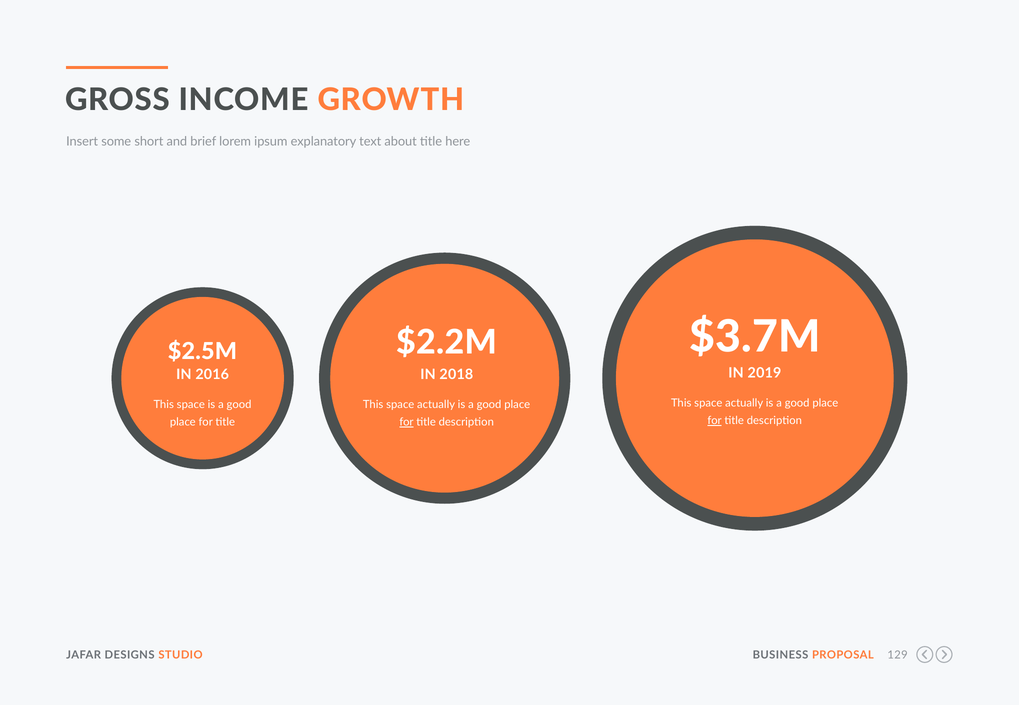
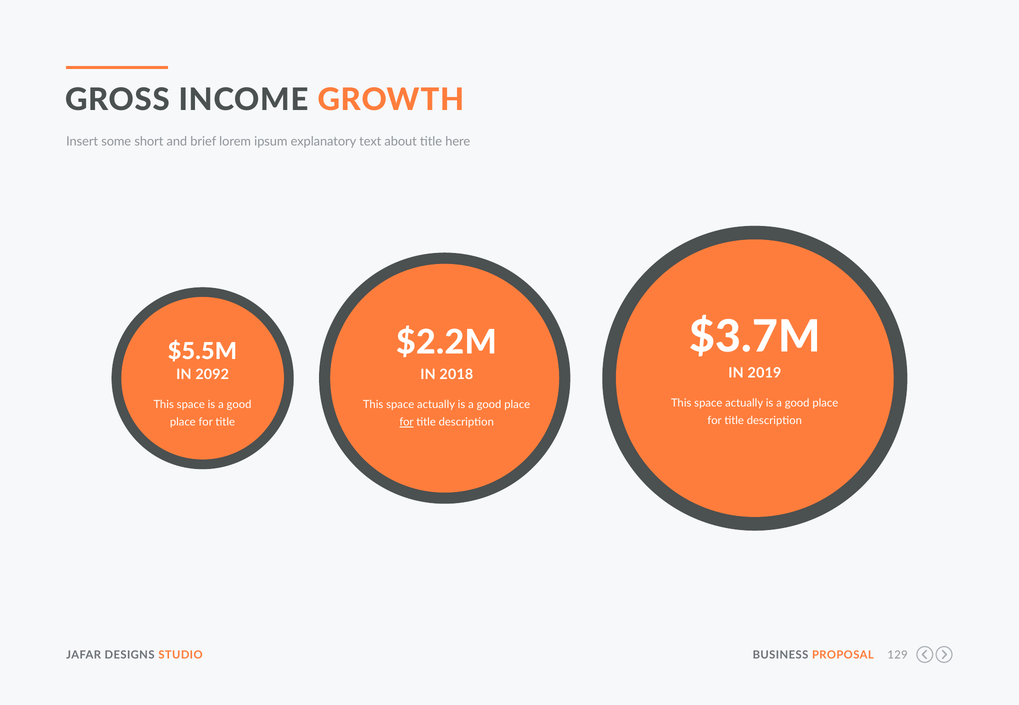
$2.5M: $2.5M -> $5.5M
2016: 2016 -> 2092
for at (715, 421) underline: present -> none
